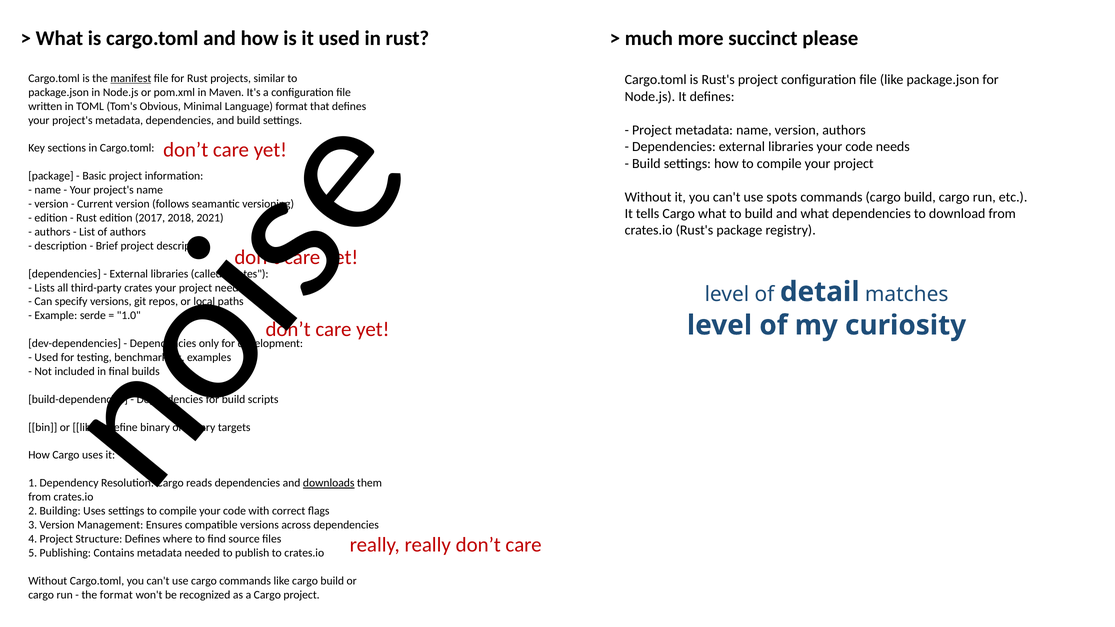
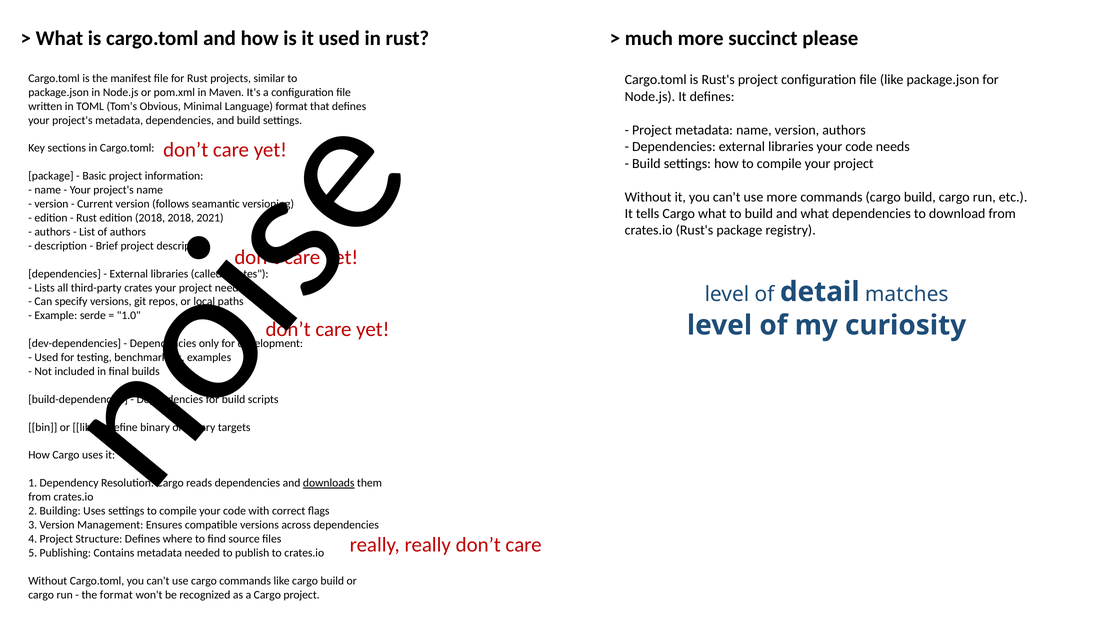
manifest underline: present -> none
use spots: spots -> more
edition 2017: 2017 -> 2018
